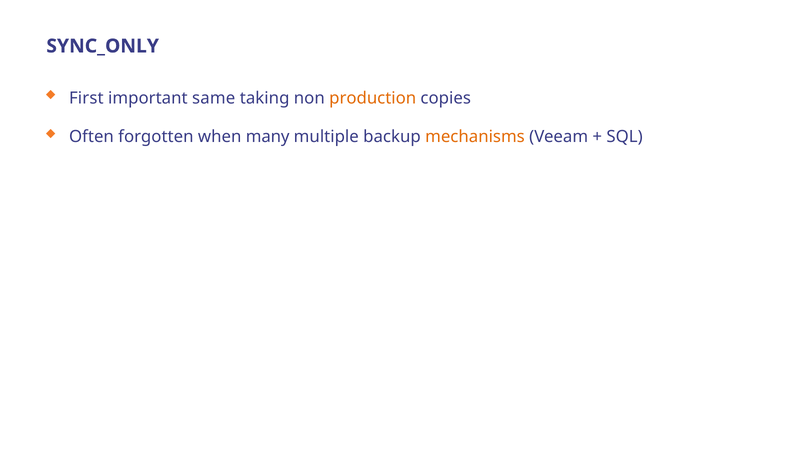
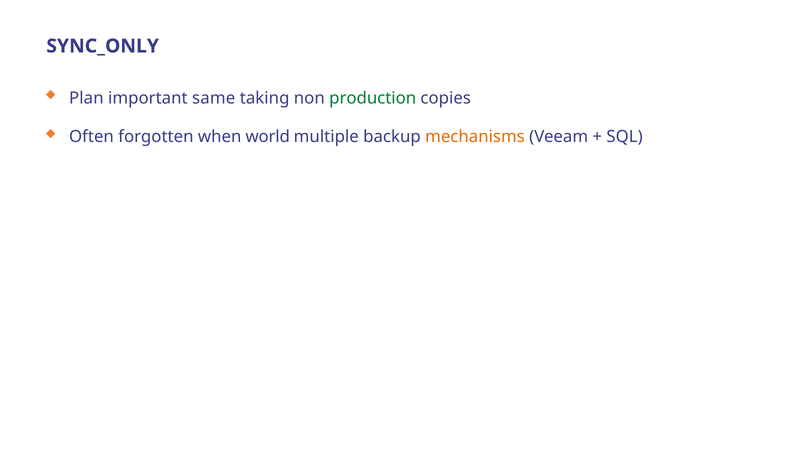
First: First -> Plan
production colour: orange -> green
many: many -> world
